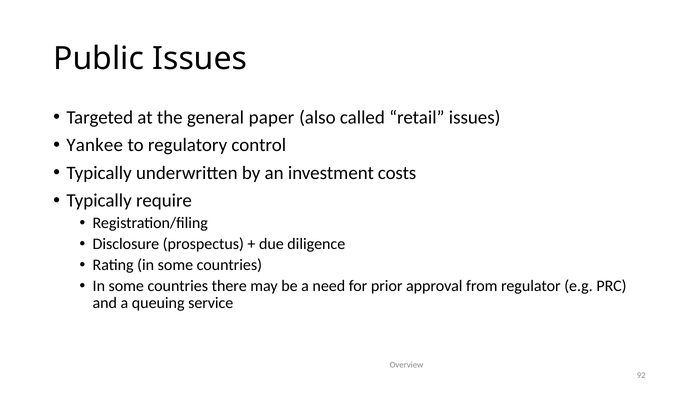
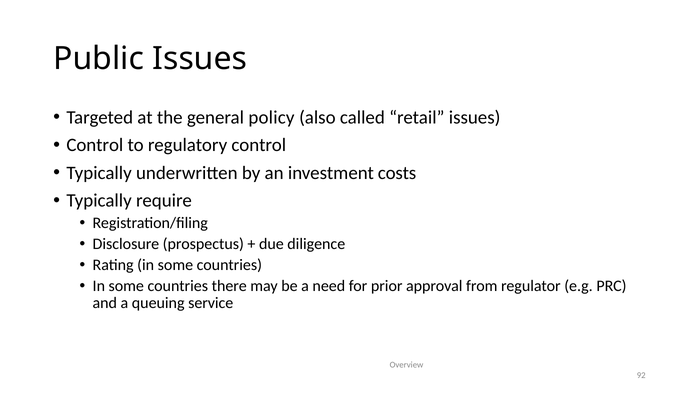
paper: paper -> policy
Yankee at (95, 145): Yankee -> Control
